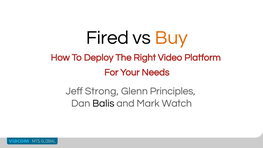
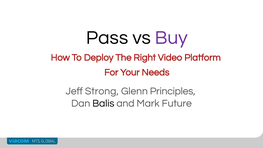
Fired: Fired -> Pass
Buy colour: orange -> purple
Watch: Watch -> Future
